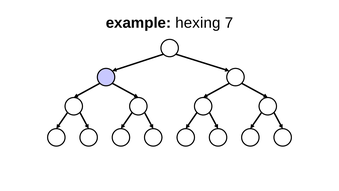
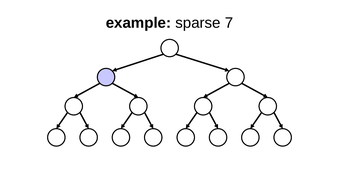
hexing: hexing -> sparse
